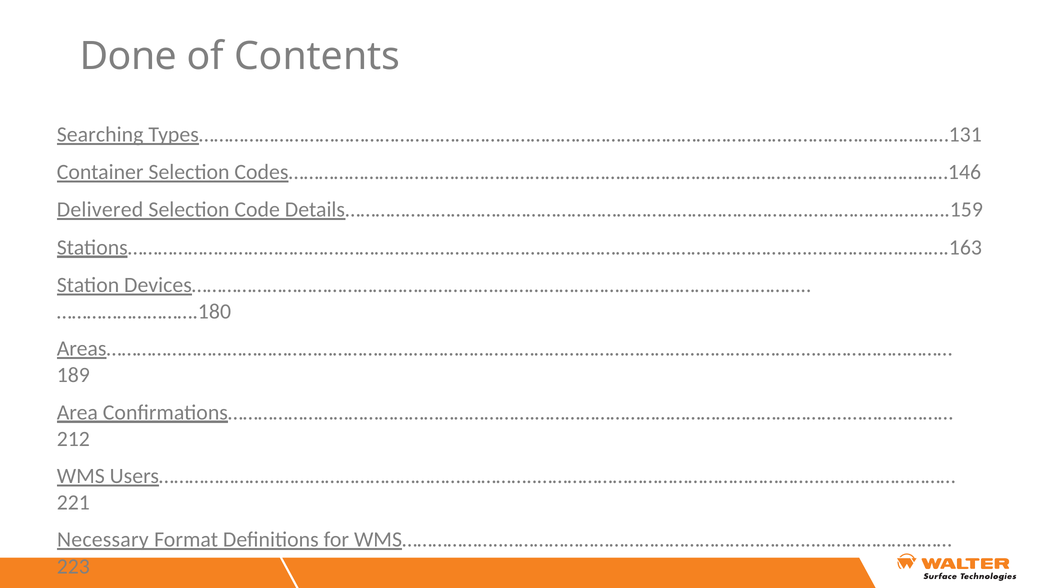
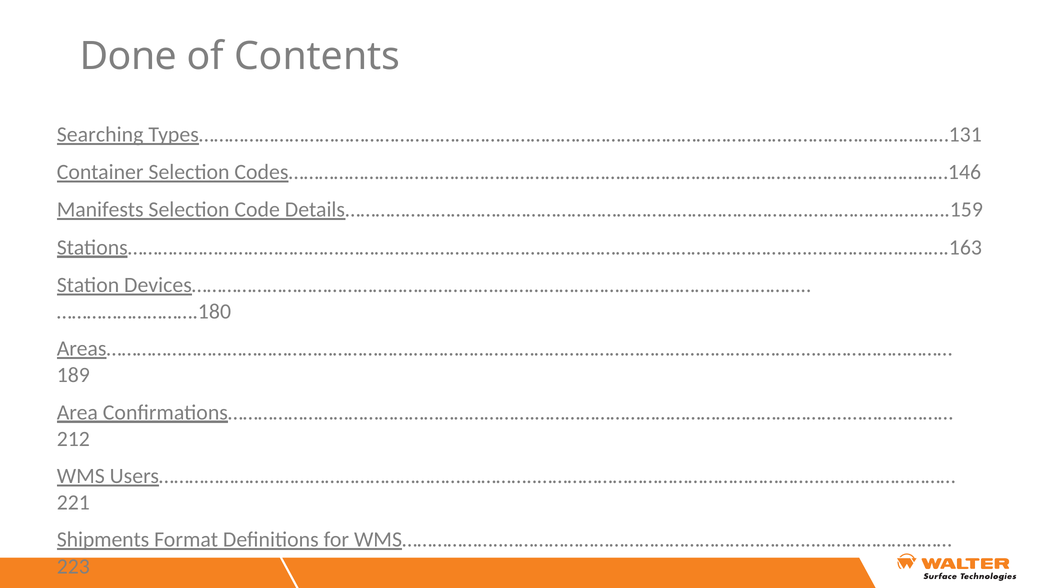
Delivered: Delivered -> Manifests
Necessary: Necessary -> Shipments
